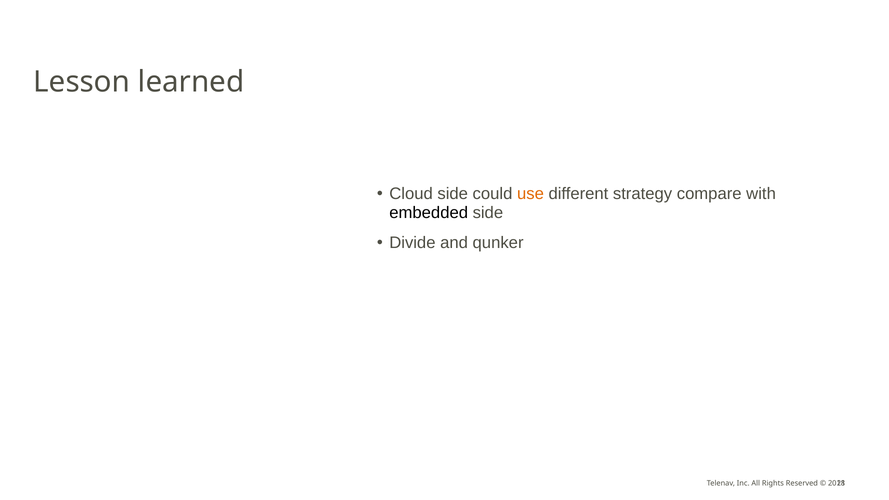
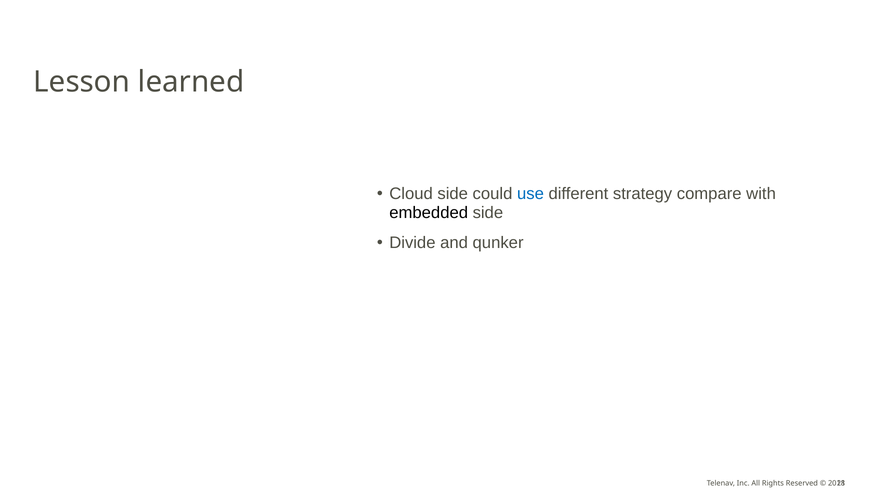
use colour: orange -> blue
